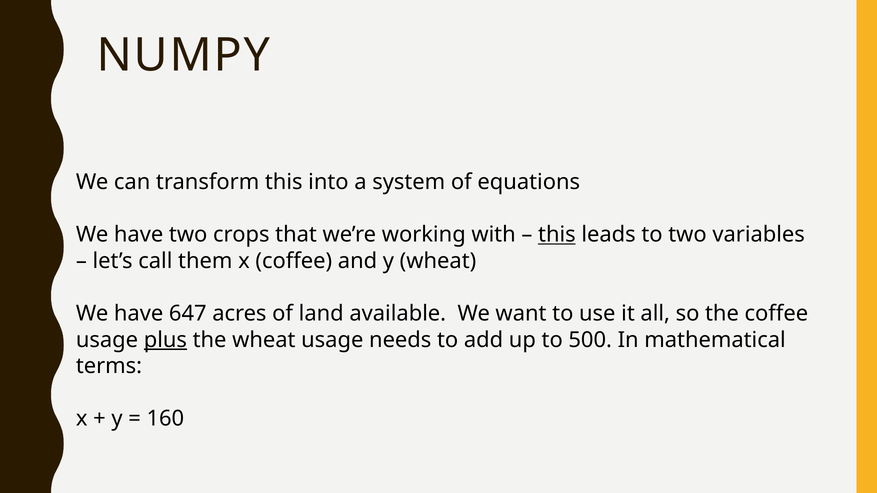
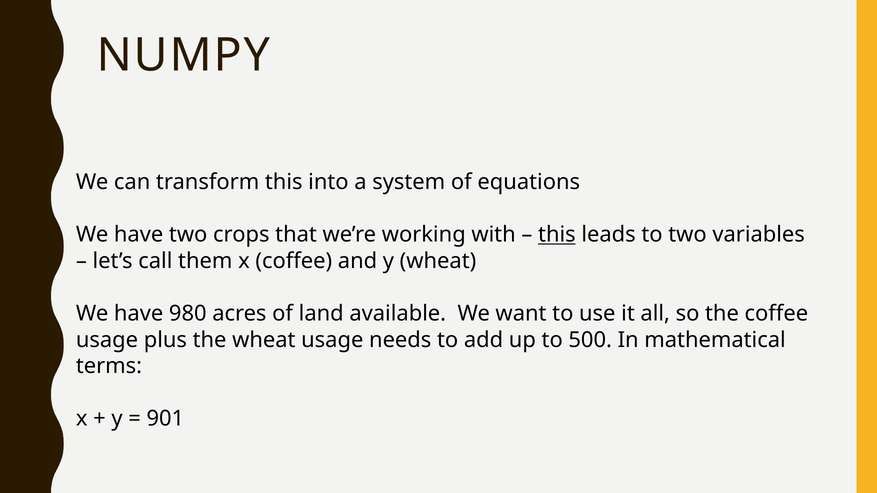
647: 647 -> 980
plus underline: present -> none
160: 160 -> 901
